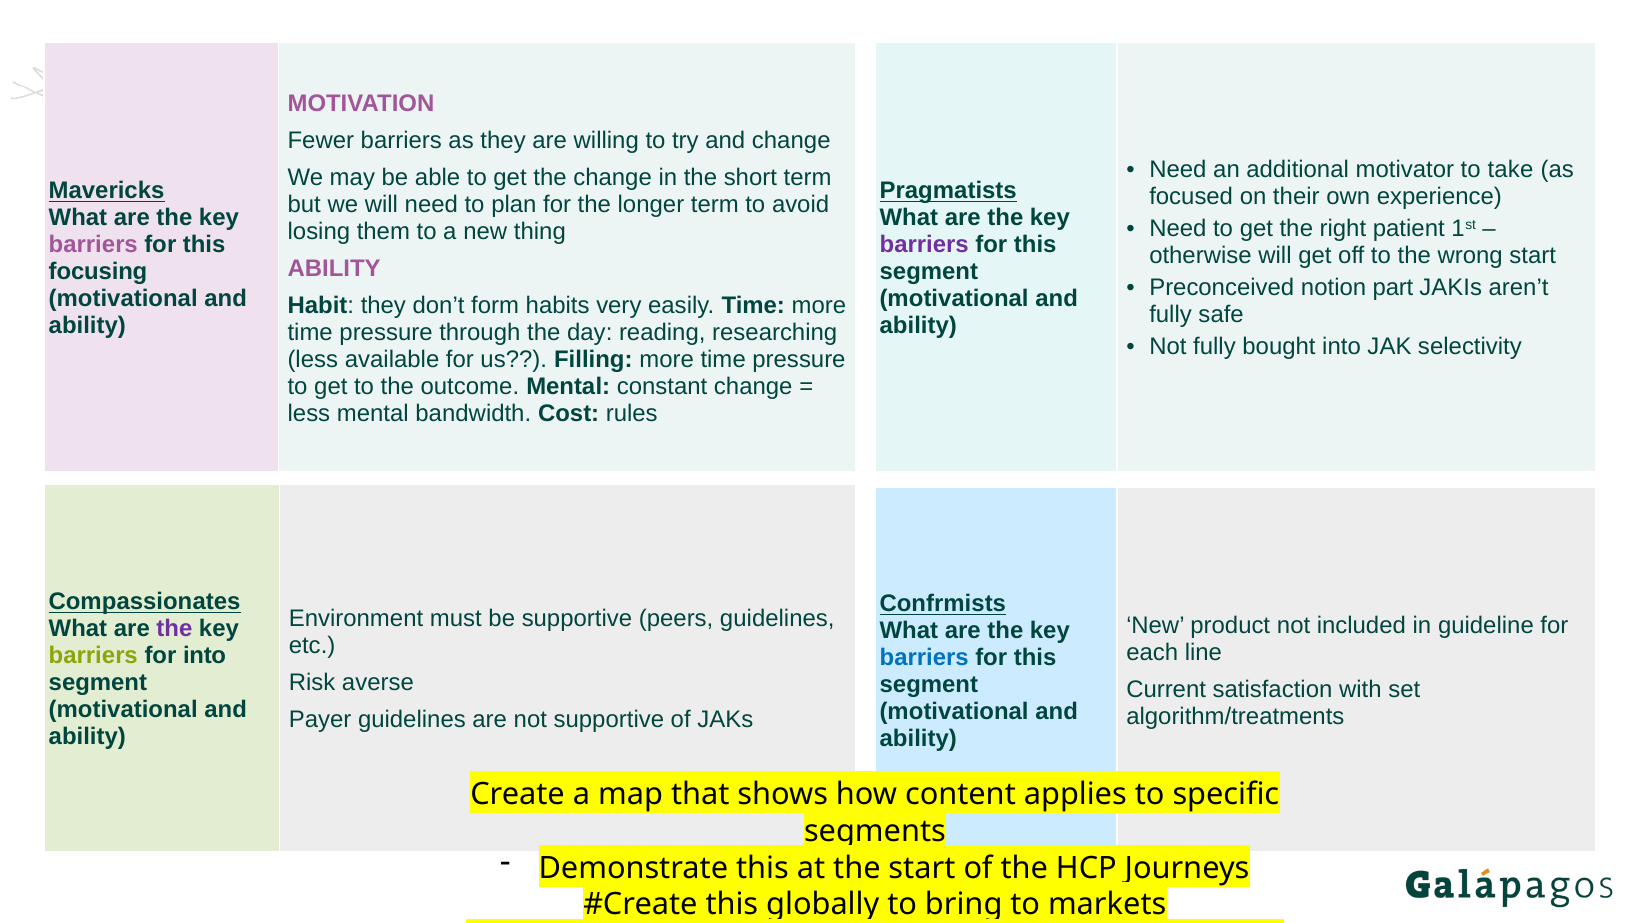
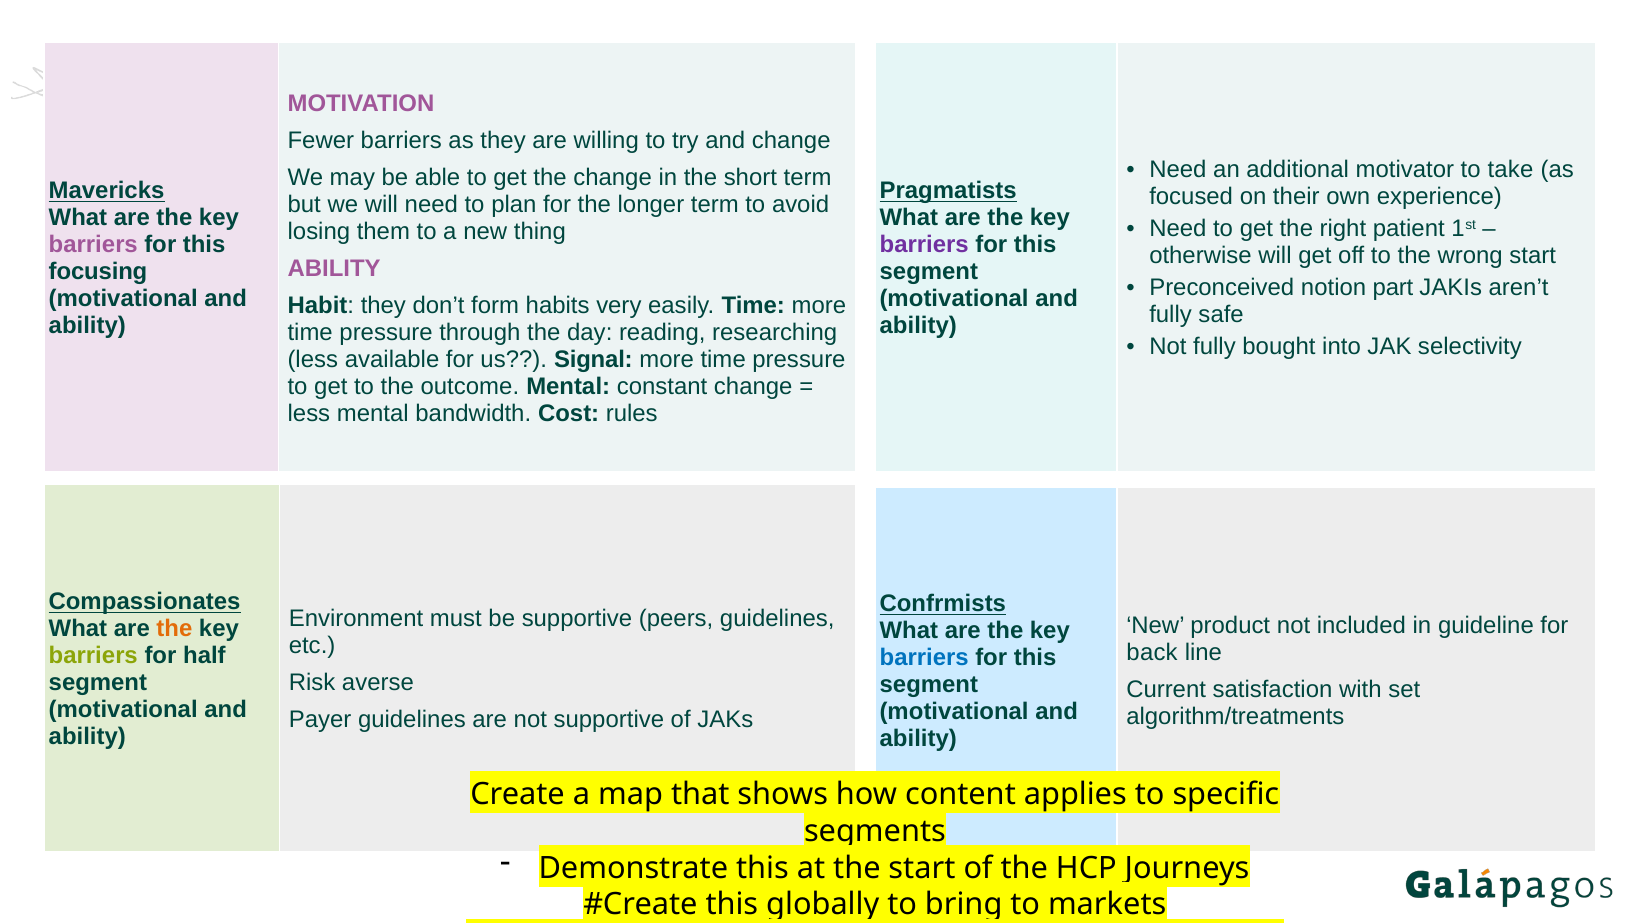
Filling: Filling -> Signal
the at (174, 629) colour: purple -> orange
each: each -> back
for into: into -> half
